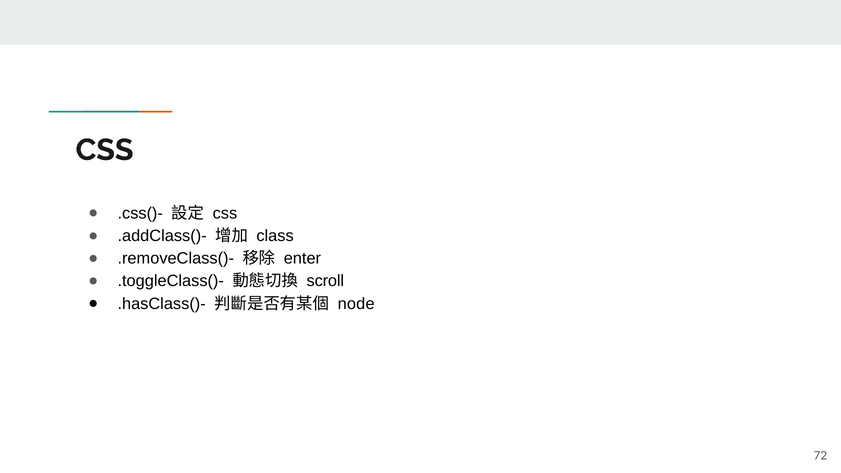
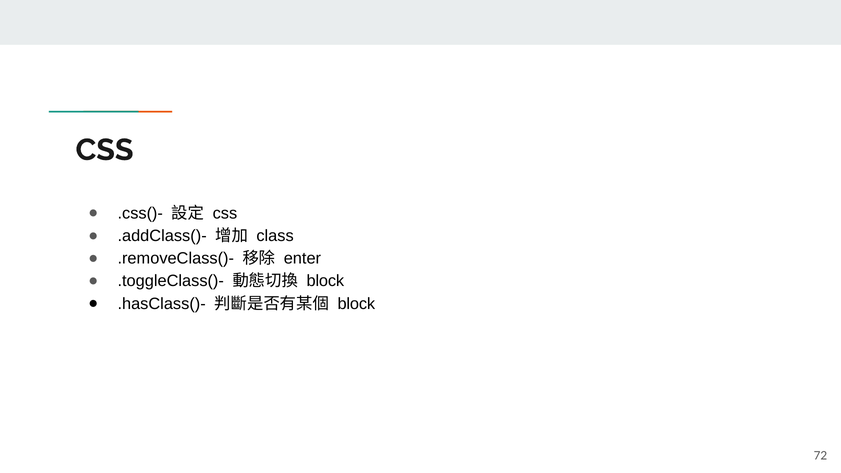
scroll at (325, 281): scroll -> block
node at (356, 304): node -> block
